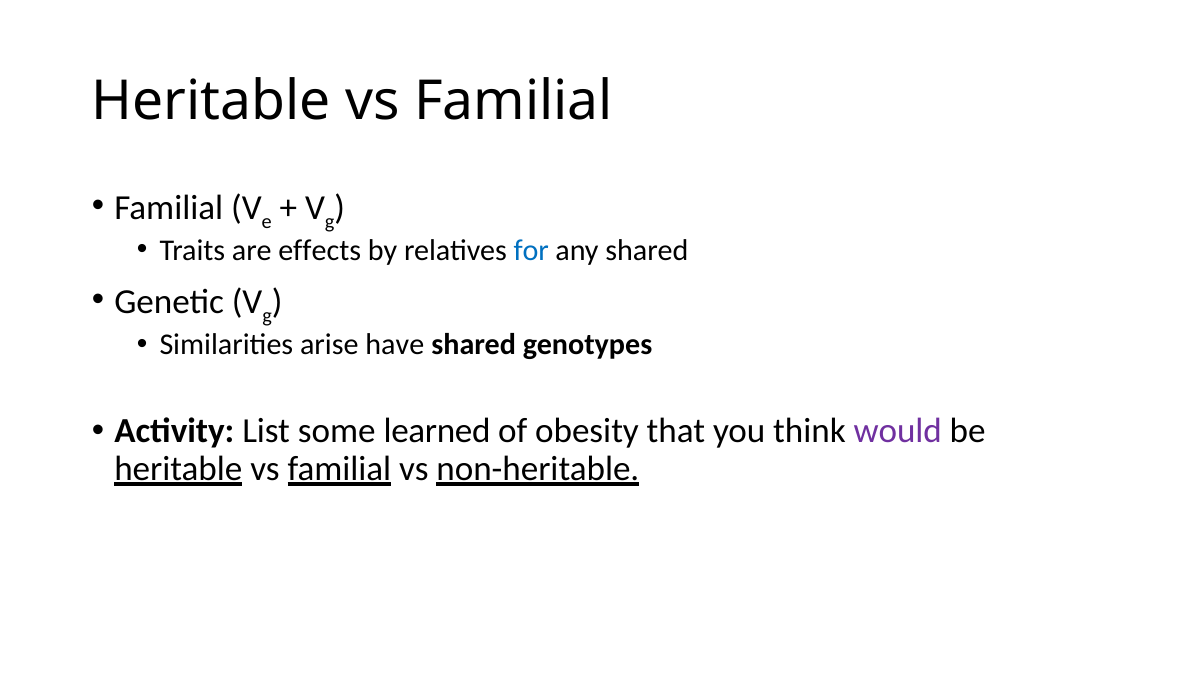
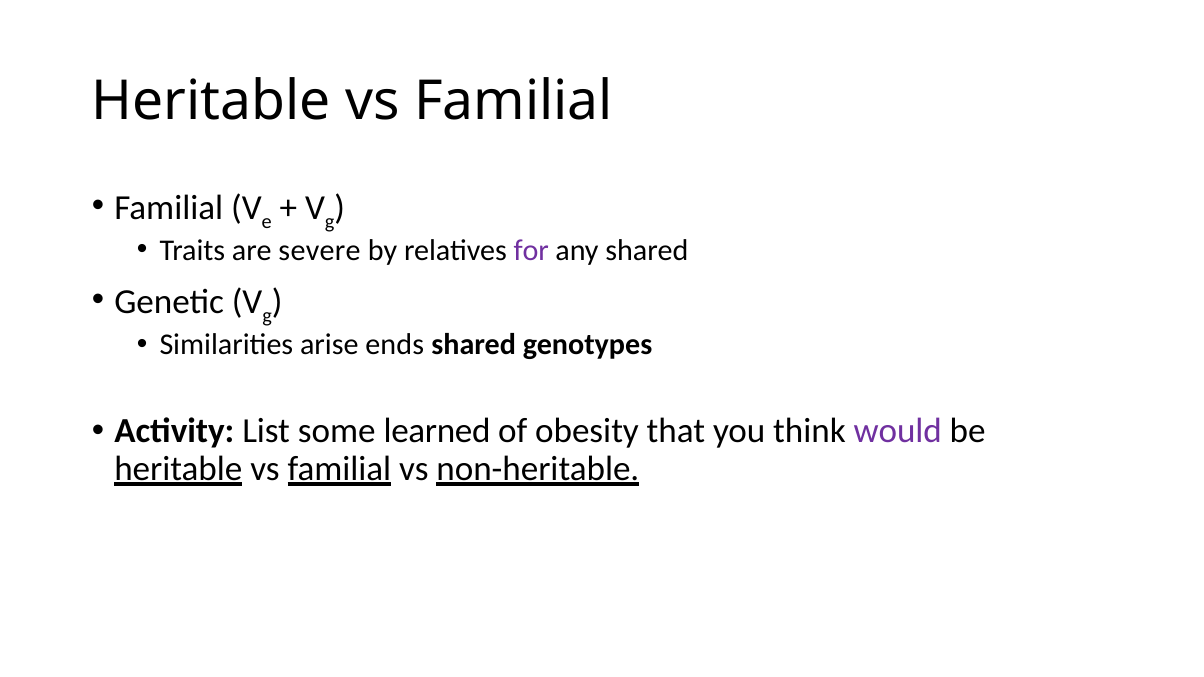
effects: effects -> severe
for colour: blue -> purple
have: have -> ends
